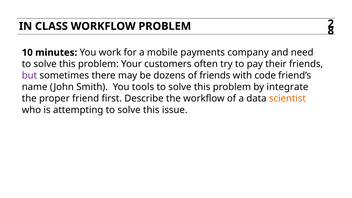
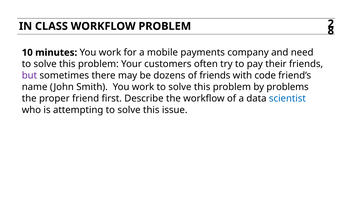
Smith You tools: tools -> work
integrate: integrate -> problems
scientist colour: orange -> blue
